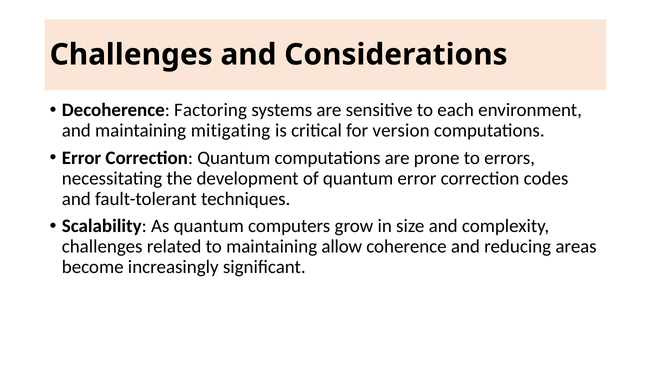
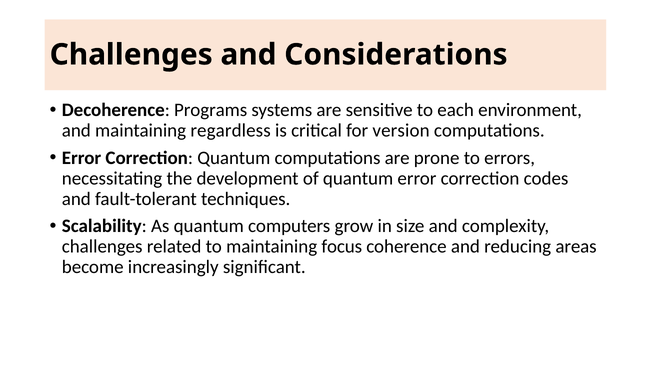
Factoring: Factoring -> Programs
mitigating: mitigating -> regardless
allow: allow -> focus
